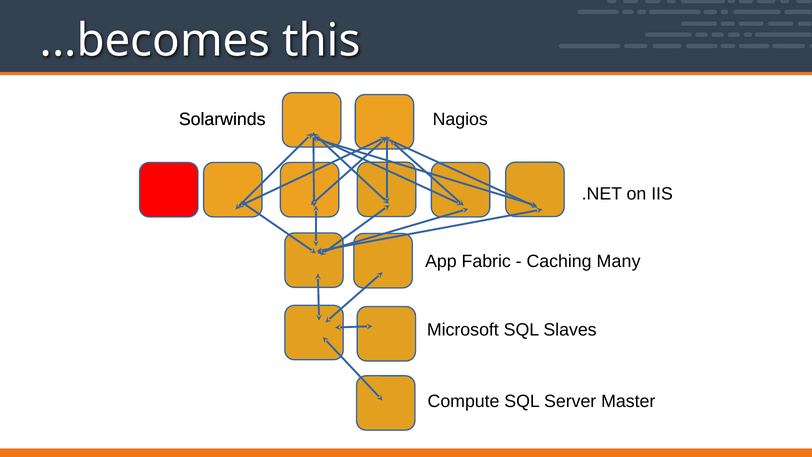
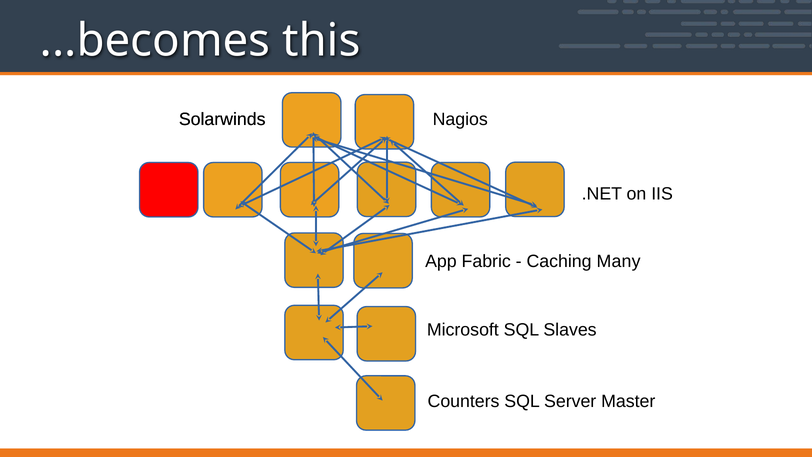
Compute: Compute -> Counters
